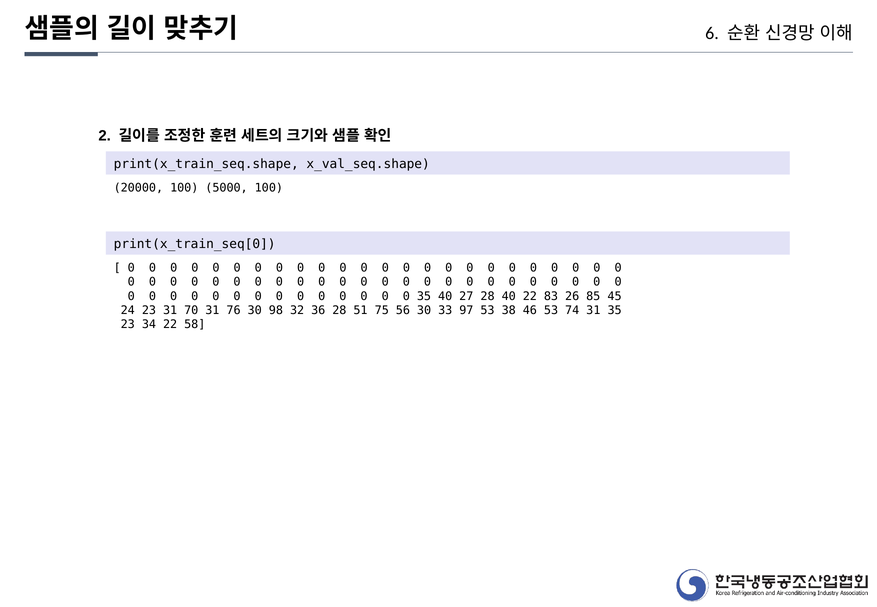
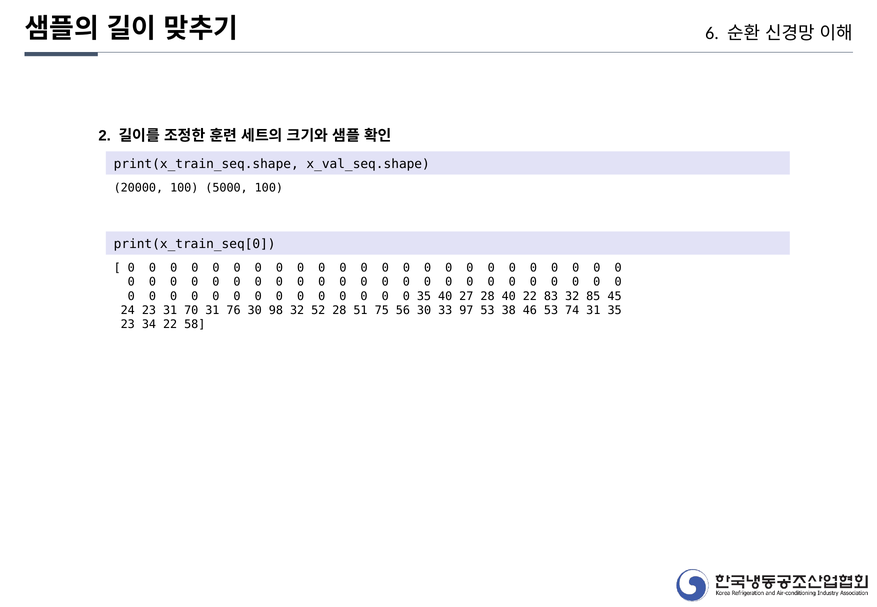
83 26: 26 -> 32
36: 36 -> 52
